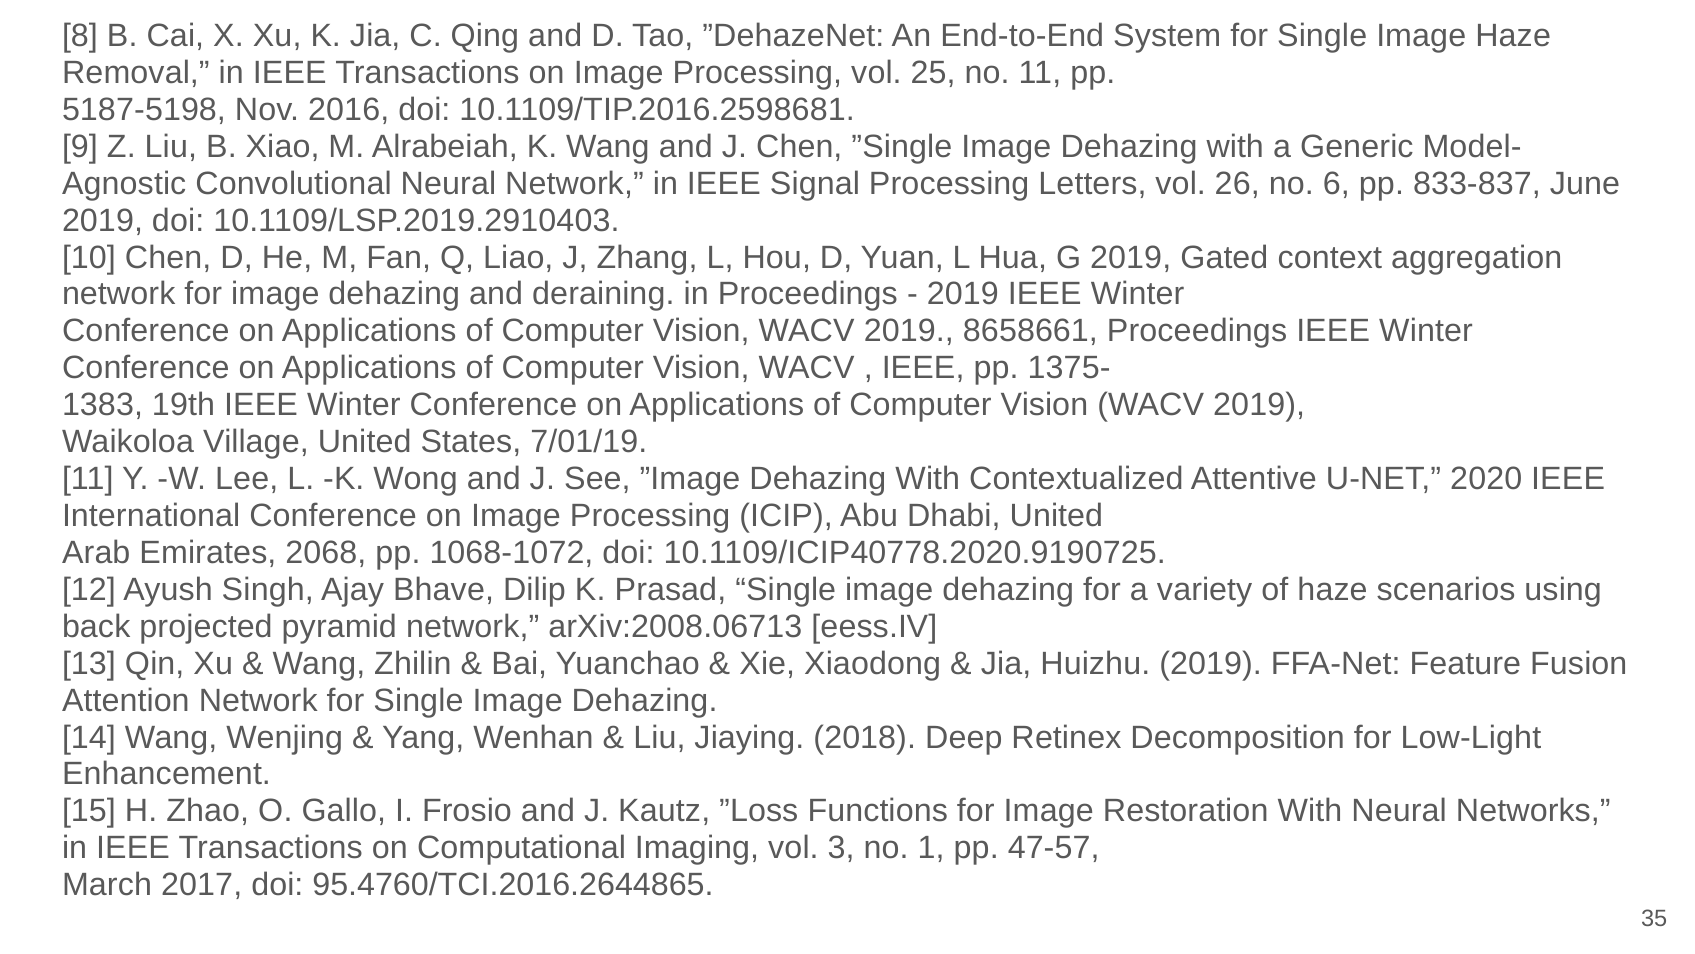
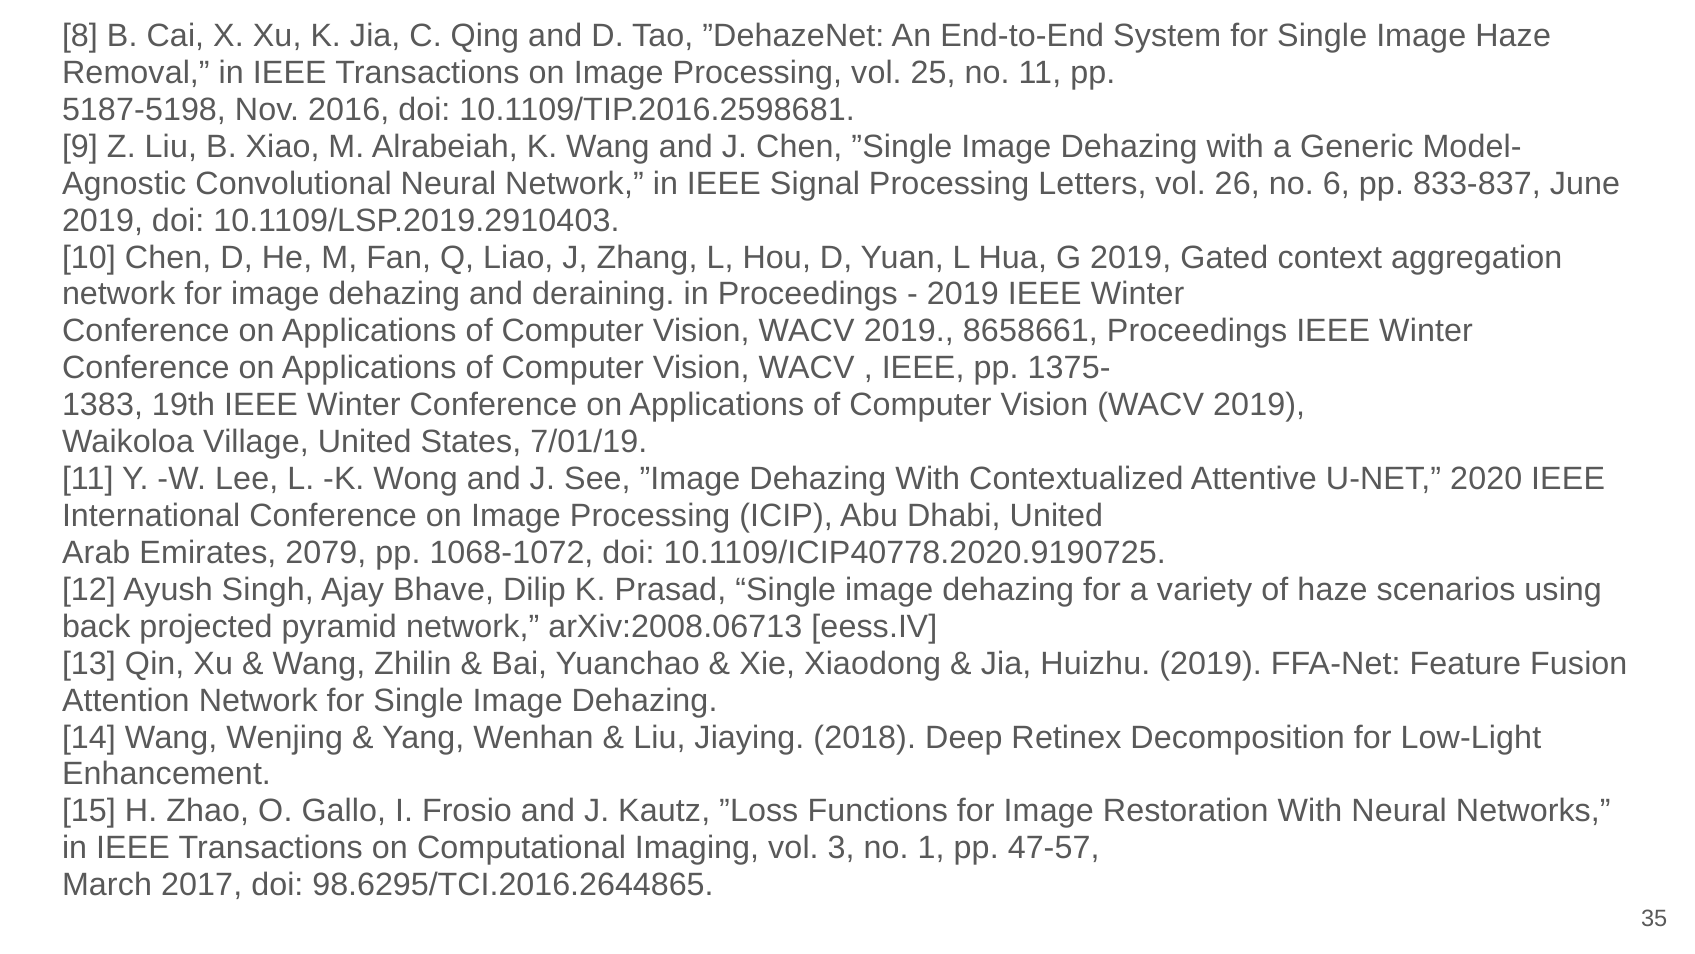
2068: 2068 -> 2079
95.4760/TCI.2016.2644865: 95.4760/TCI.2016.2644865 -> 98.6295/TCI.2016.2644865
